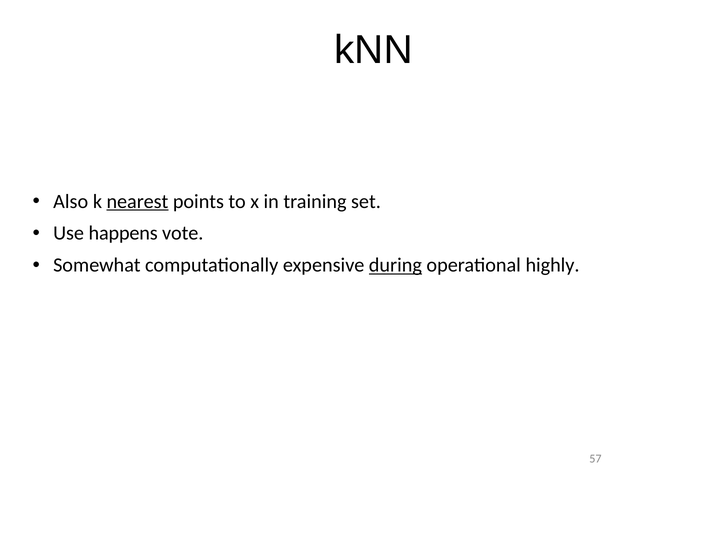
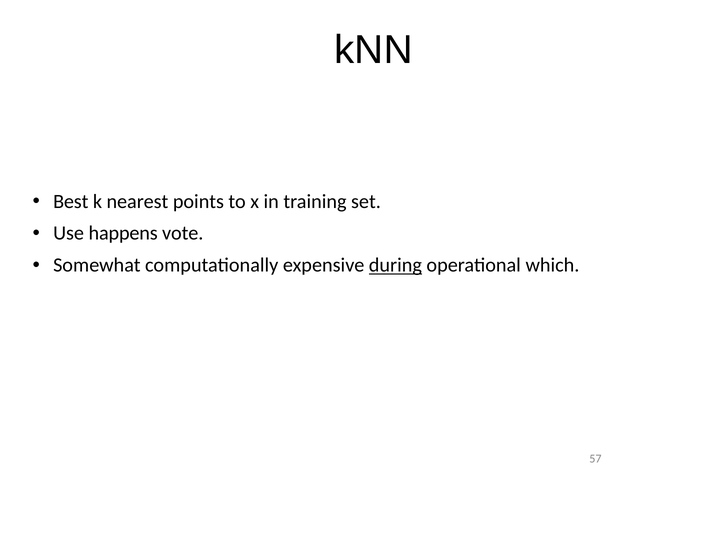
Also: Also -> Best
nearest underline: present -> none
highly: highly -> which
